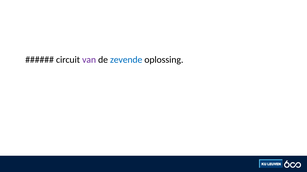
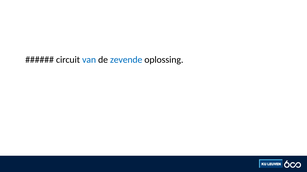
van colour: purple -> blue
